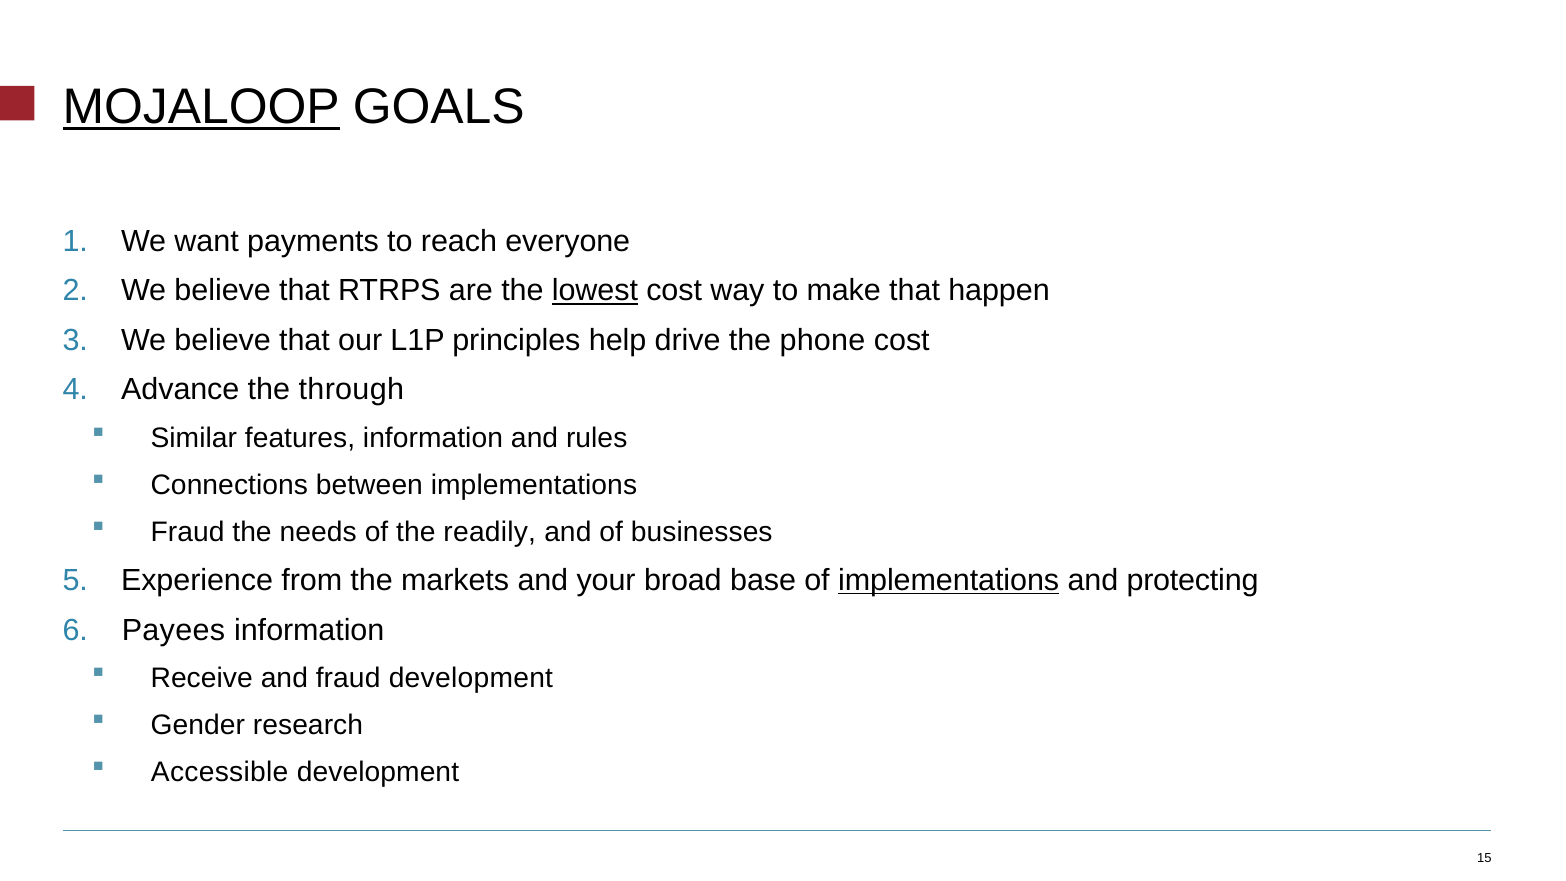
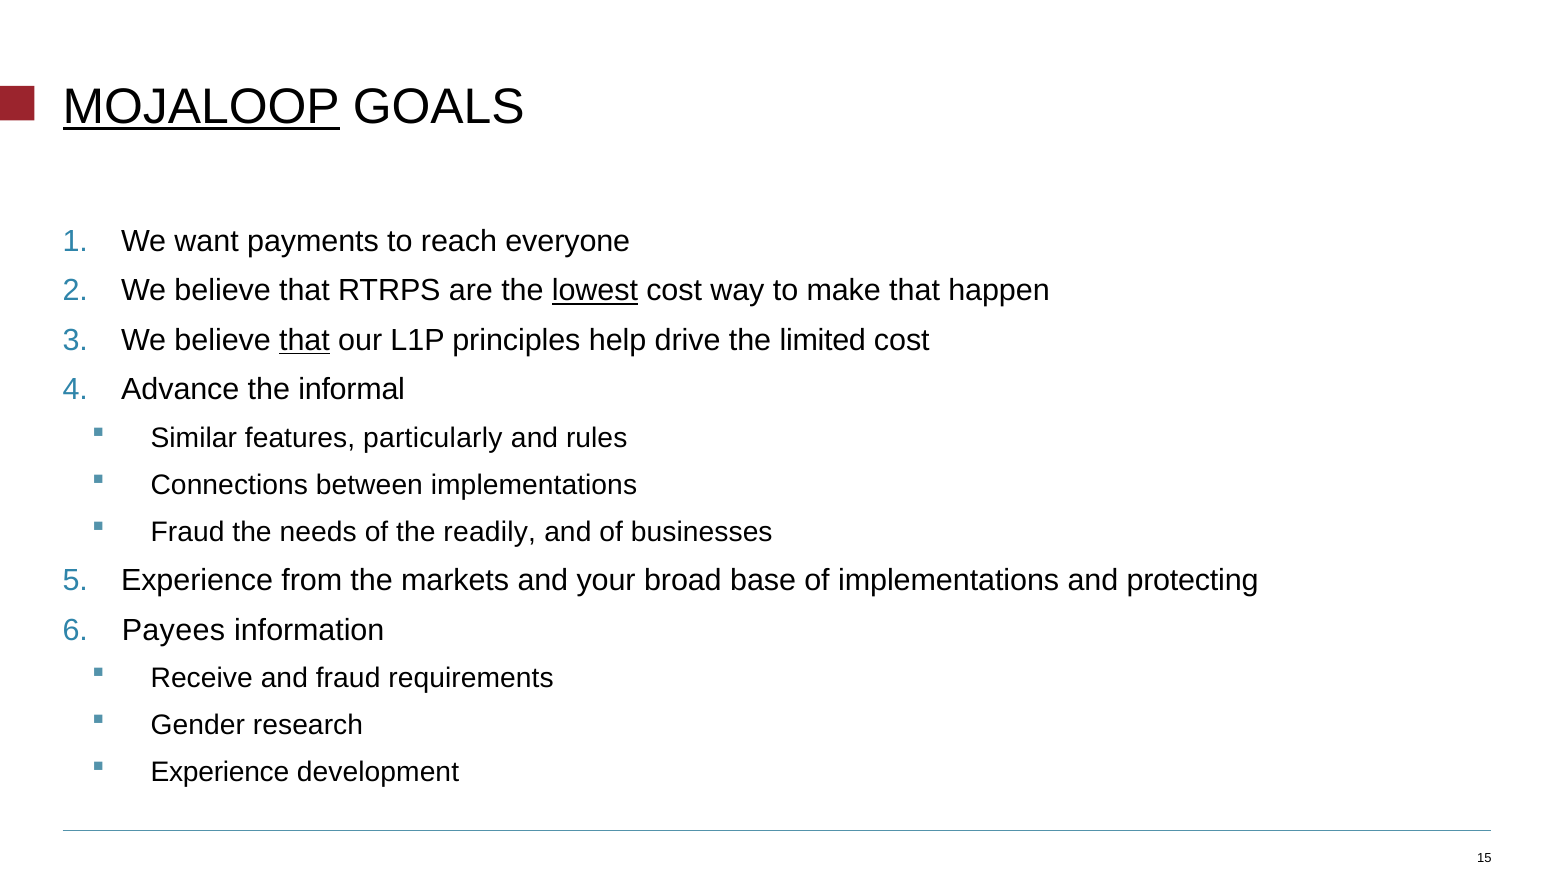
that at (304, 340) underline: none -> present
phone: phone -> limited
through: through -> informal
features information: information -> particularly
implementations at (949, 580) underline: present -> none
fraud development: development -> requirements
Accessible at (220, 772): Accessible -> Experience
